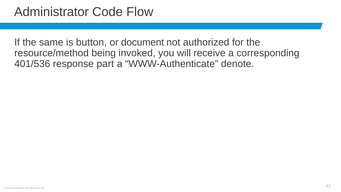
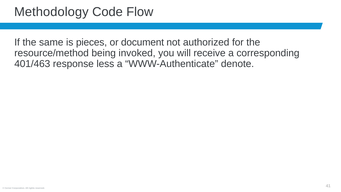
Administrator: Administrator -> Methodology
button: button -> pieces
401/536: 401/536 -> 401/463
part: part -> less
